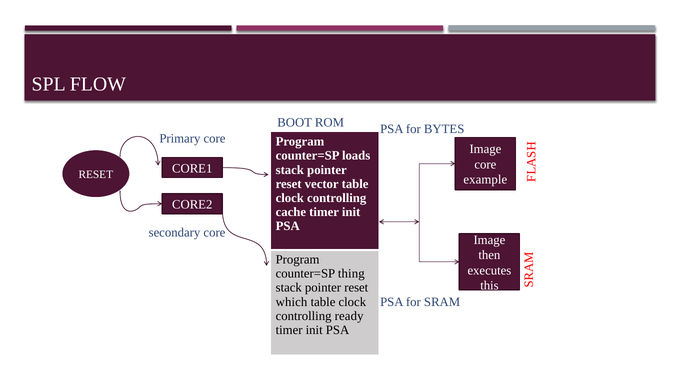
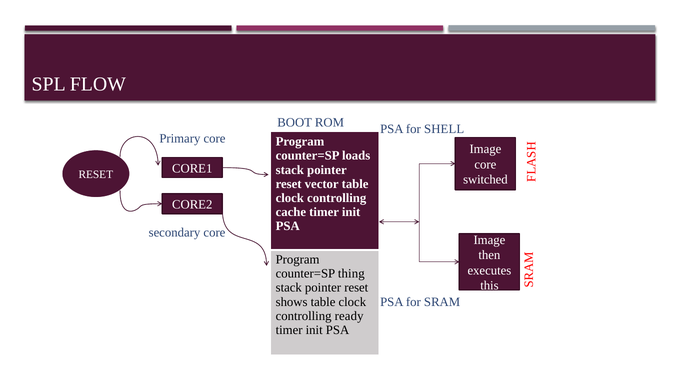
BYTES: BYTES -> SHELL
example: example -> switched
which: which -> shows
